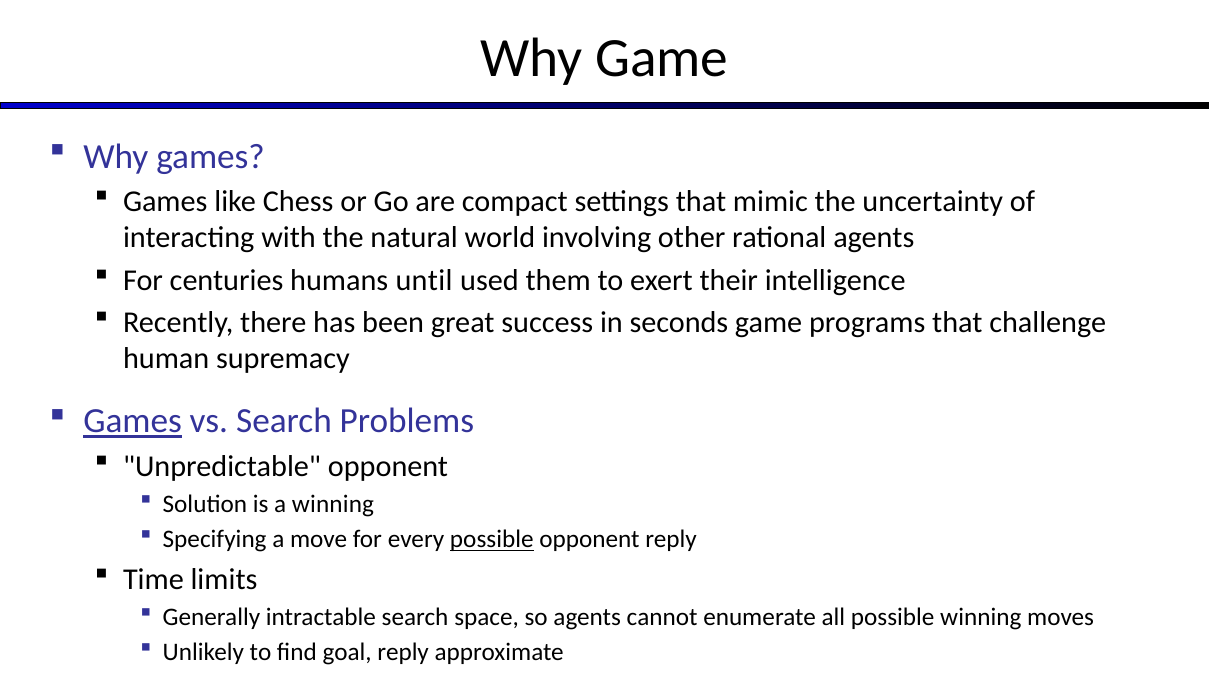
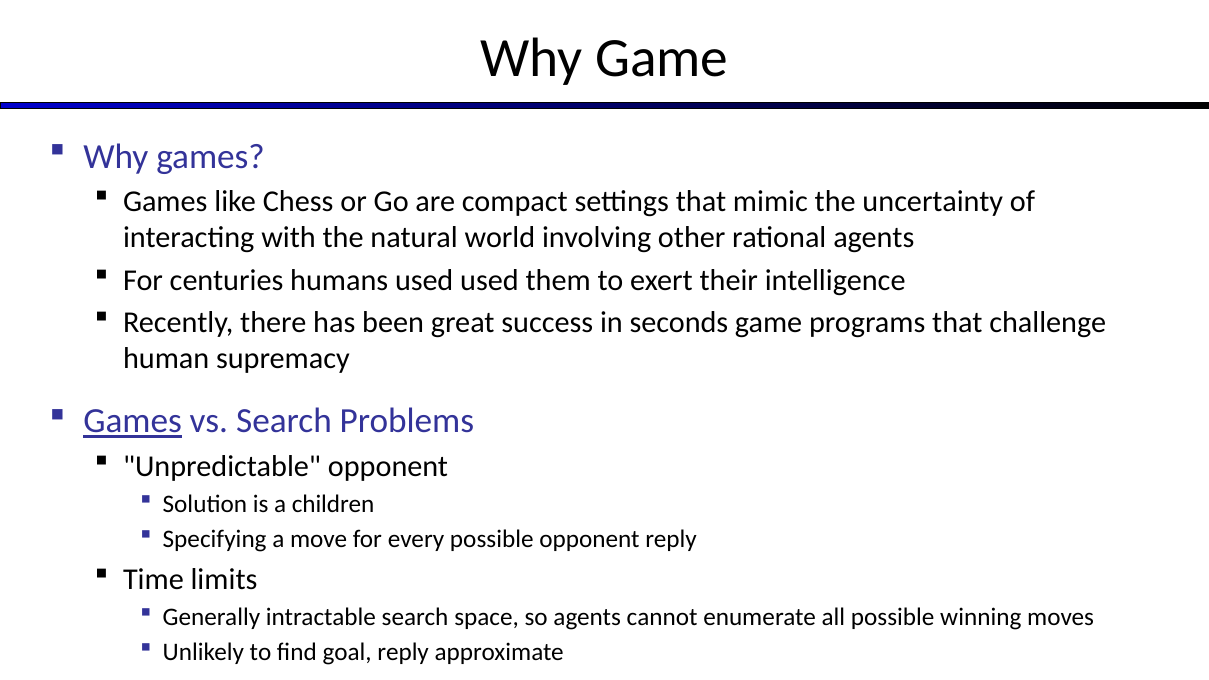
humans until: until -> used
a winning: winning -> children
possible at (492, 540) underline: present -> none
